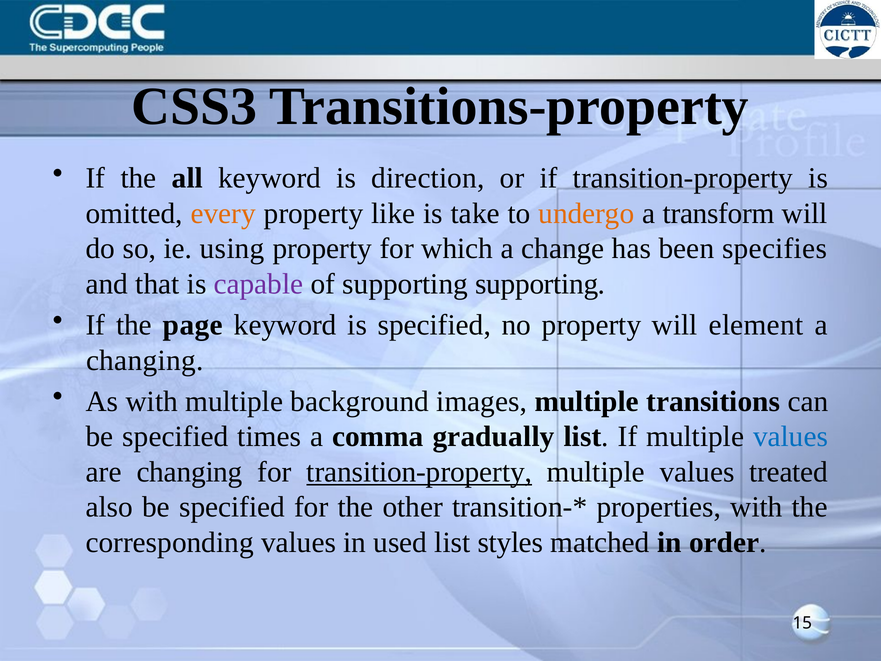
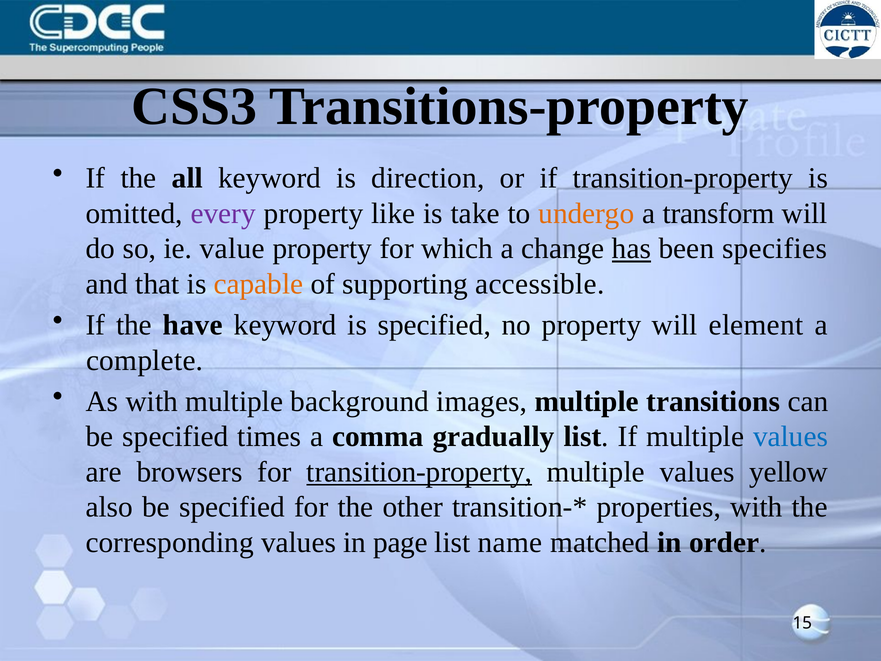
every colour: orange -> purple
using: using -> value
has underline: none -> present
capable colour: purple -> orange
supporting supporting: supporting -> accessible
page: page -> have
changing at (145, 360): changing -> complete
are changing: changing -> browsers
treated: treated -> yellow
used: used -> page
styles: styles -> name
